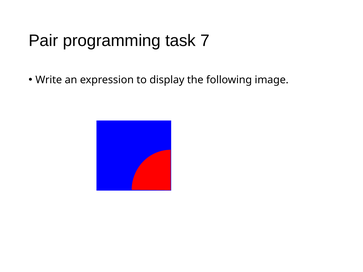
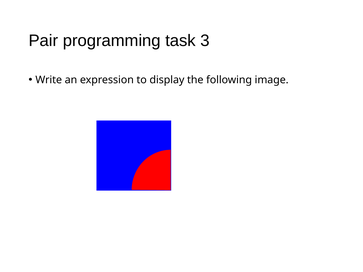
7: 7 -> 3
